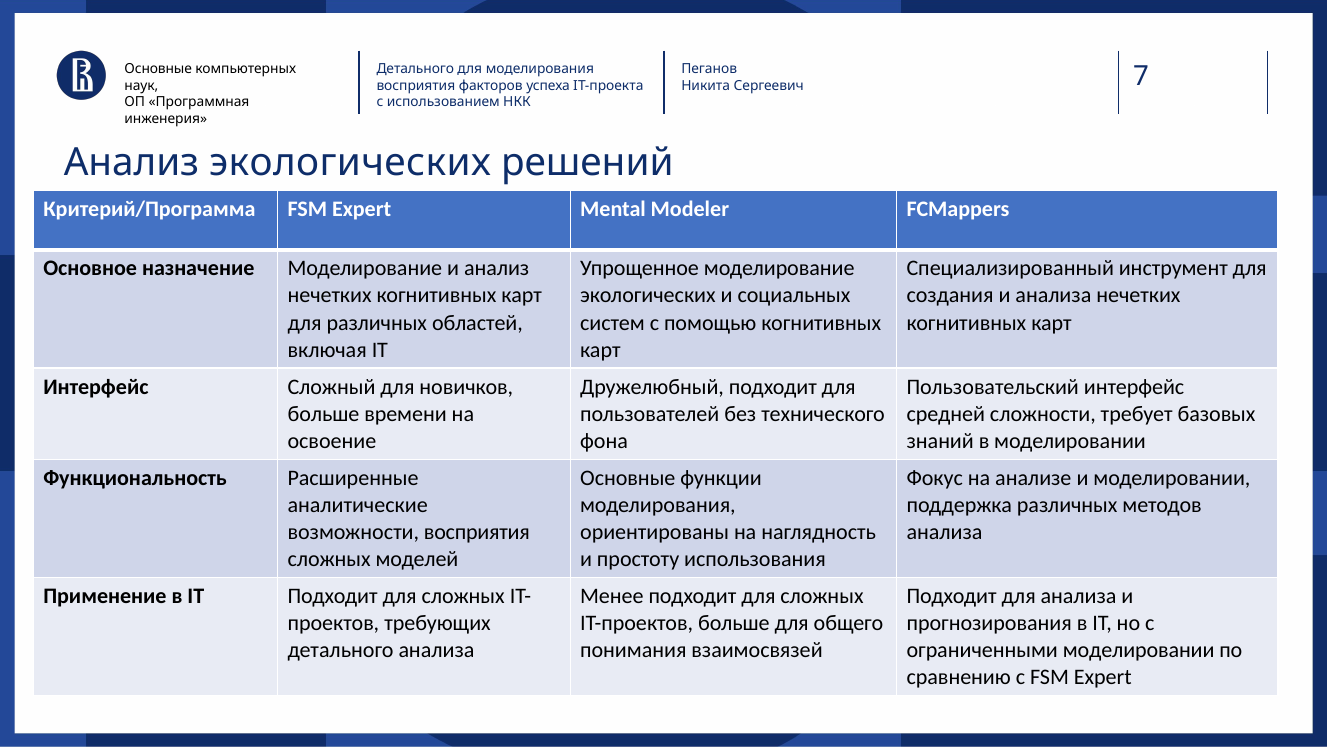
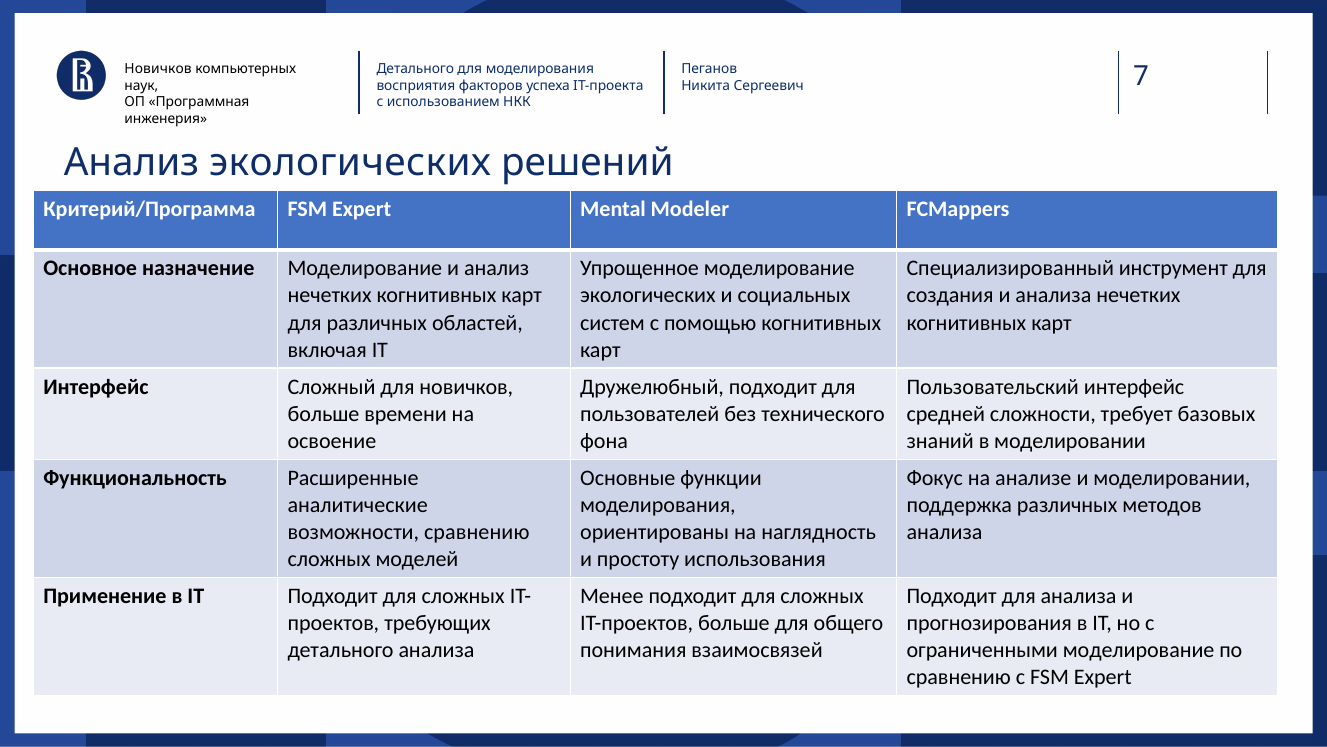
Основные at (158, 69): Основные -> Новичков
возможности восприятия: восприятия -> сравнению
ограниченными моделировании: моделировании -> моделирование
